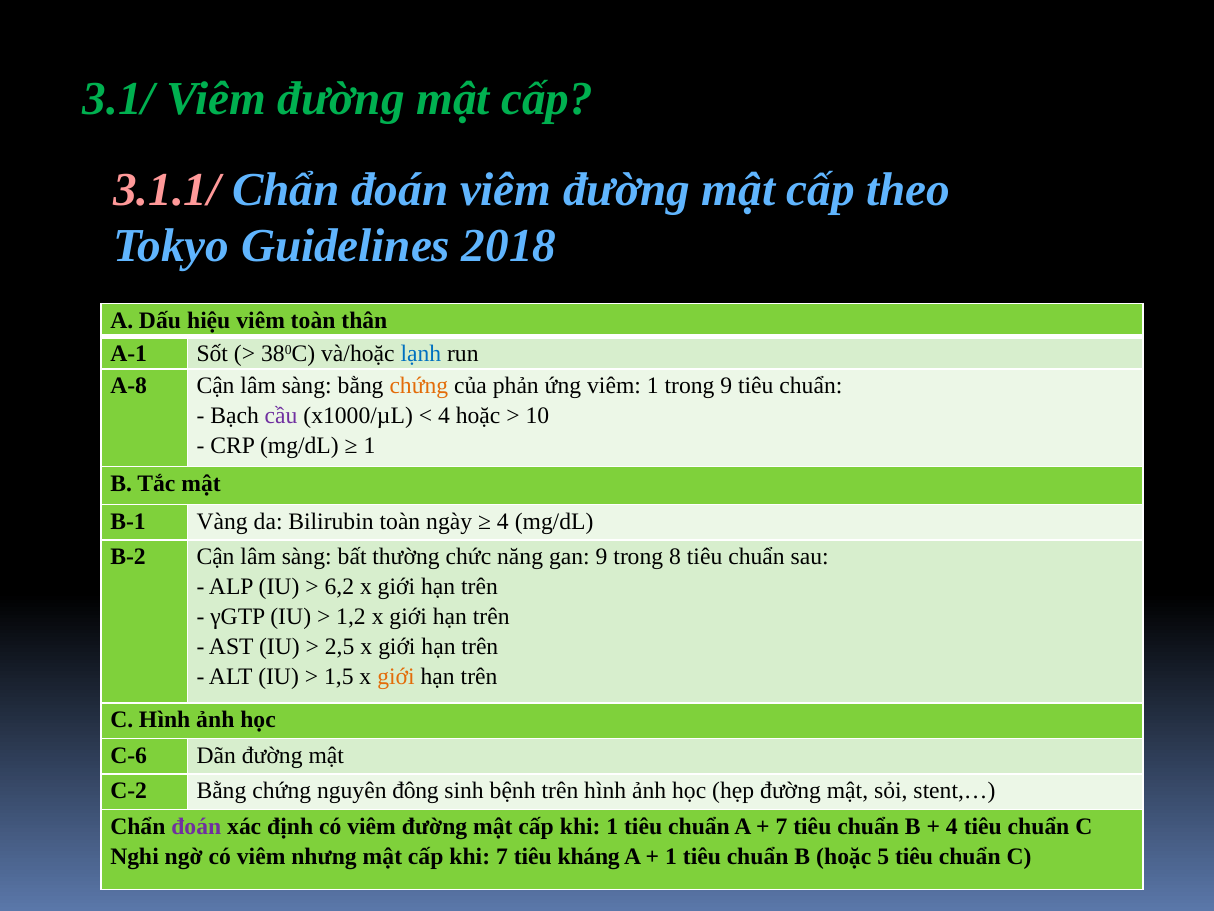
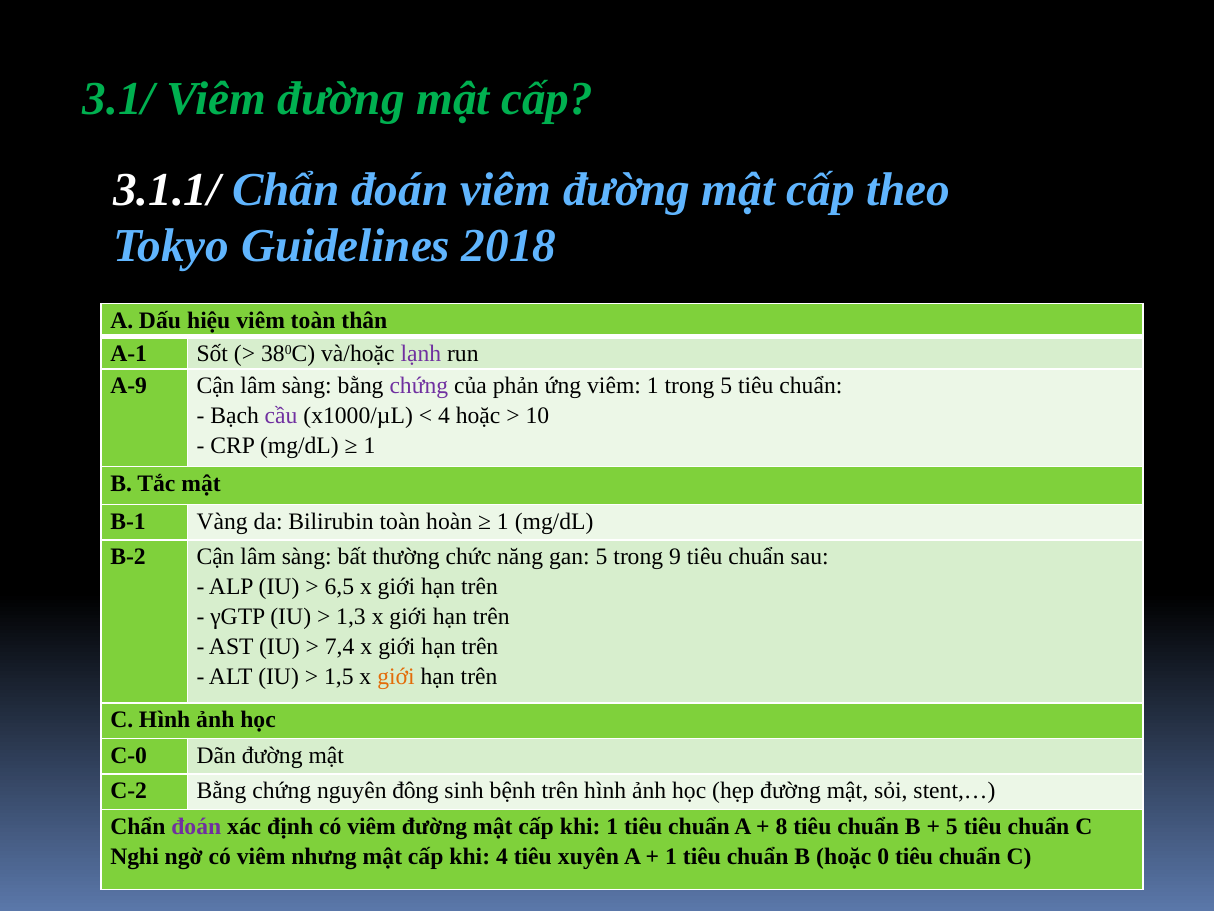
3.1.1/ colour: pink -> white
lạnh colour: blue -> purple
A-8: A-8 -> A-9
chứng at (419, 386) colour: orange -> purple
trong 9: 9 -> 5
ngày: ngày -> hoàn
4 at (503, 521): 4 -> 1
gan 9: 9 -> 5
8: 8 -> 9
6,2: 6,2 -> 6,5
1,2: 1,2 -> 1,3
2,5: 2,5 -> 7,4
C-6: C-6 -> C-0
7 at (782, 826): 7 -> 8
4 at (952, 826): 4 -> 5
khi 7: 7 -> 4
kháng: kháng -> xuyên
5: 5 -> 0
